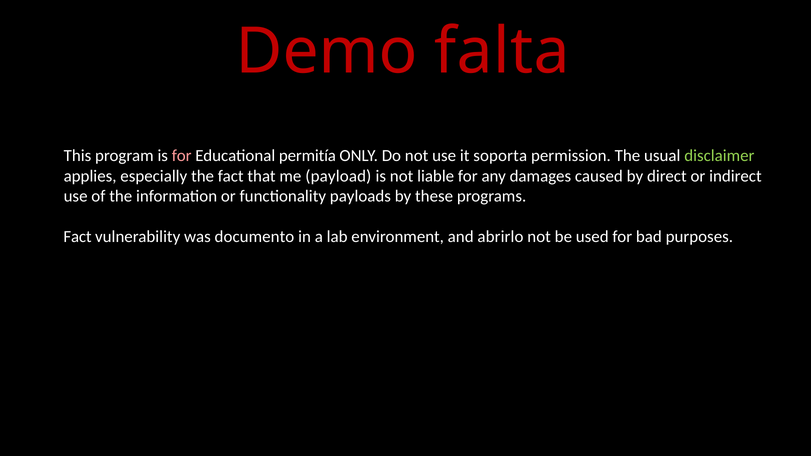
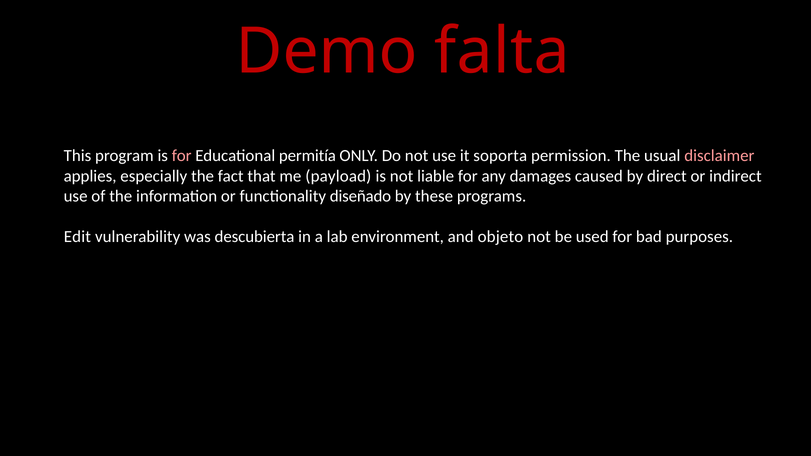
disclaimer colour: light green -> pink
payloads: payloads -> diseñado
Fact at (78, 237): Fact -> Edit
documento: documento -> descubierta
abrirlo: abrirlo -> objeto
